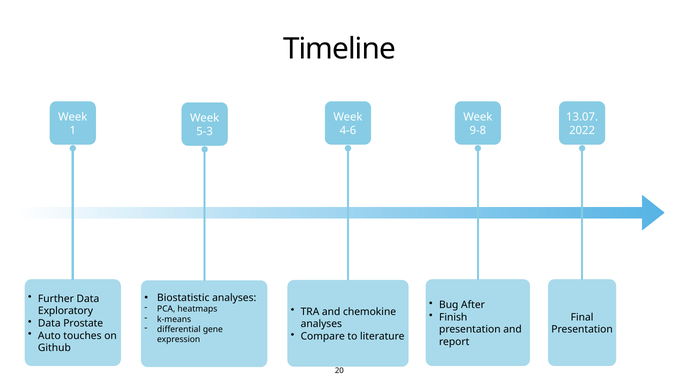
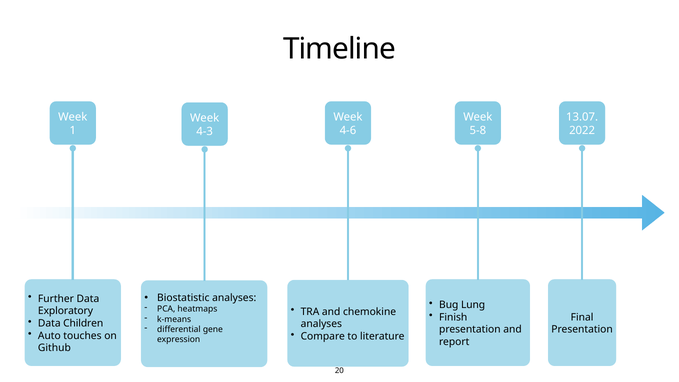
9-8: 9-8 -> 5-8
5-3: 5-3 -> 4-3
After: After -> Lung
Prostate: Prostate -> Children
